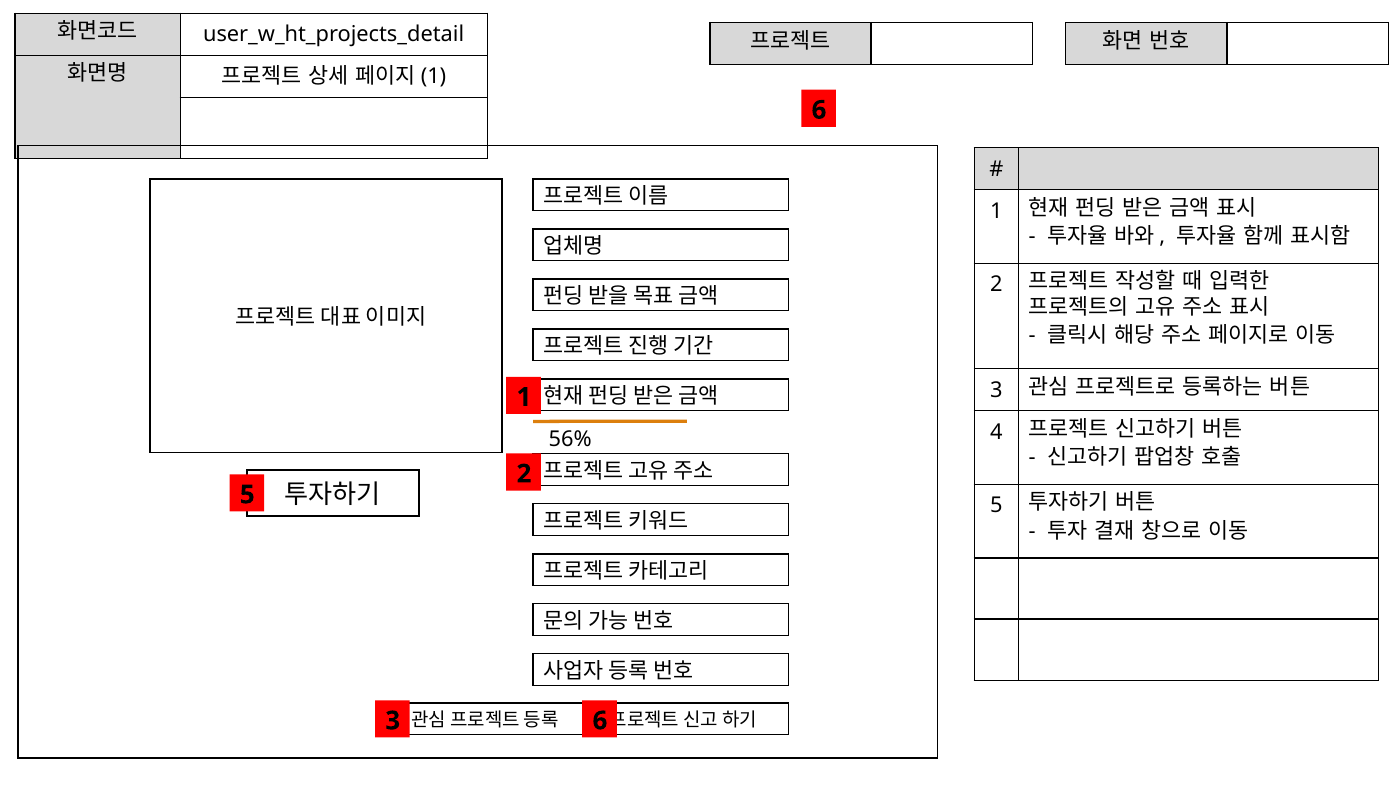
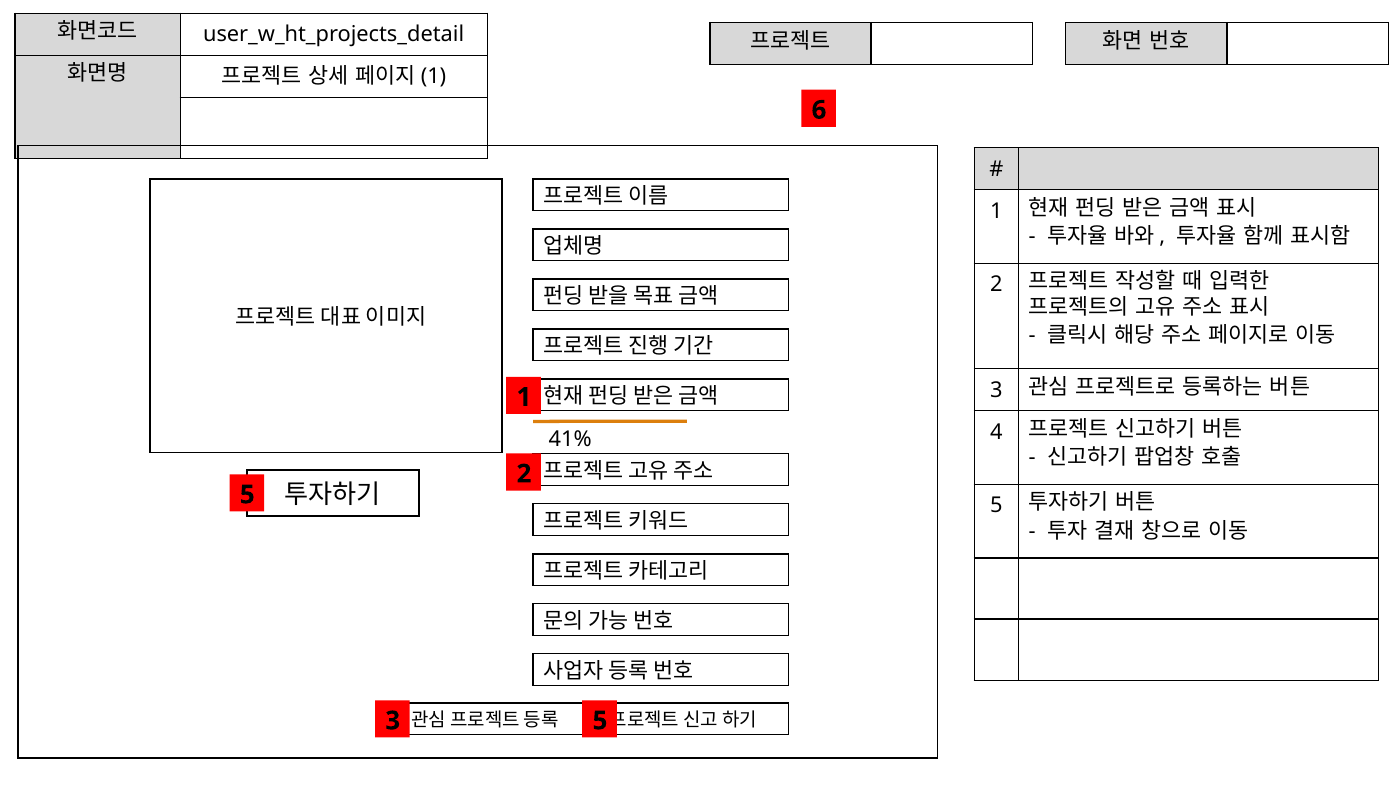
56%: 56% -> 41%
3 6: 6 -> 5
